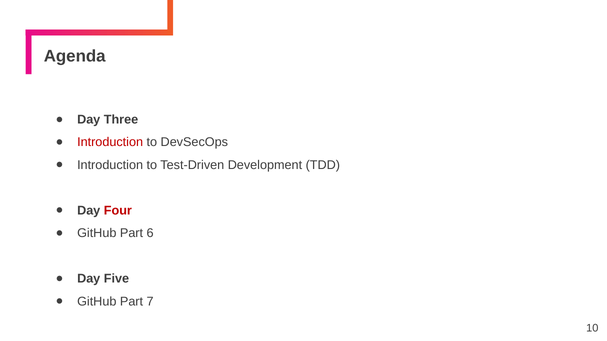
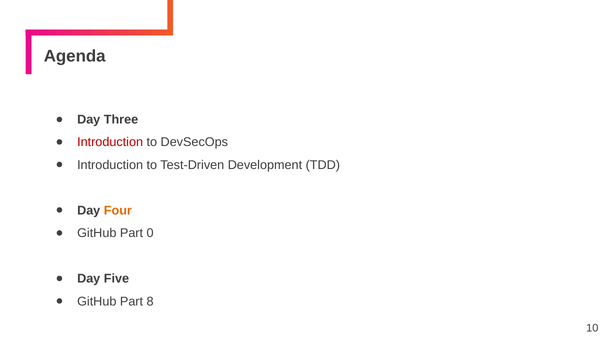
Four colour: red -> orange
6: 6 -> 0
7: 7 -> 8
